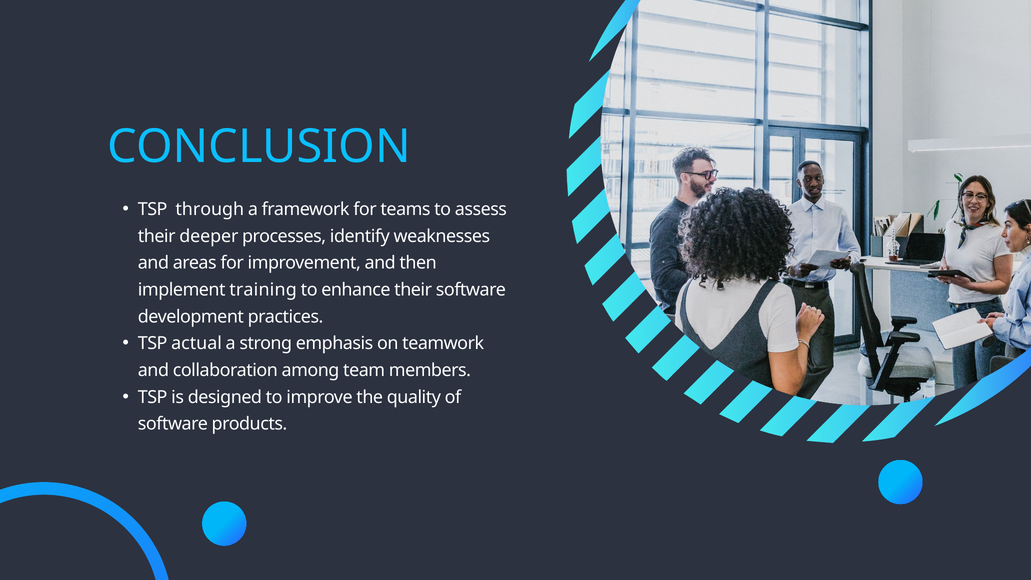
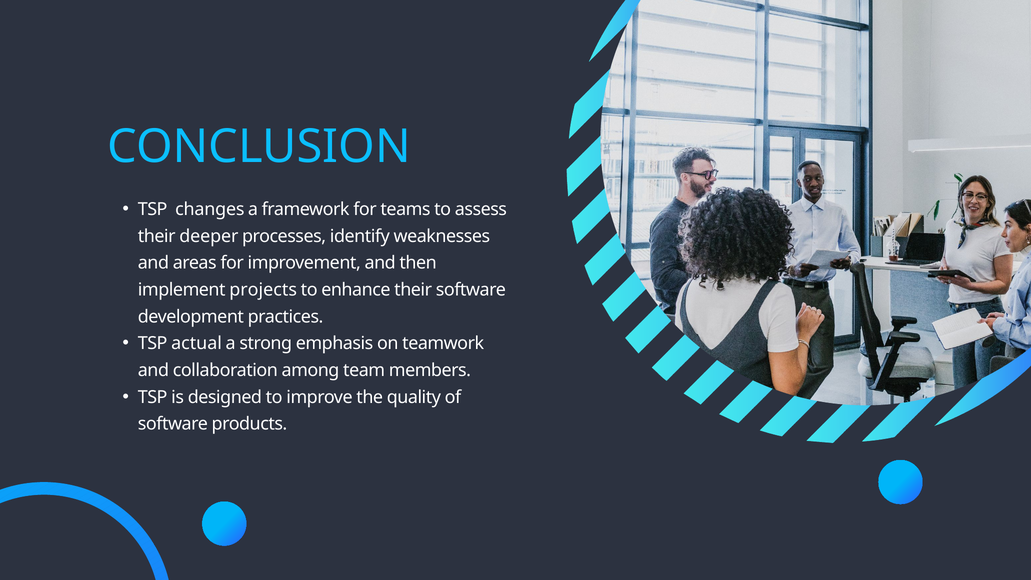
through: through -> changes
training: training -> projects
